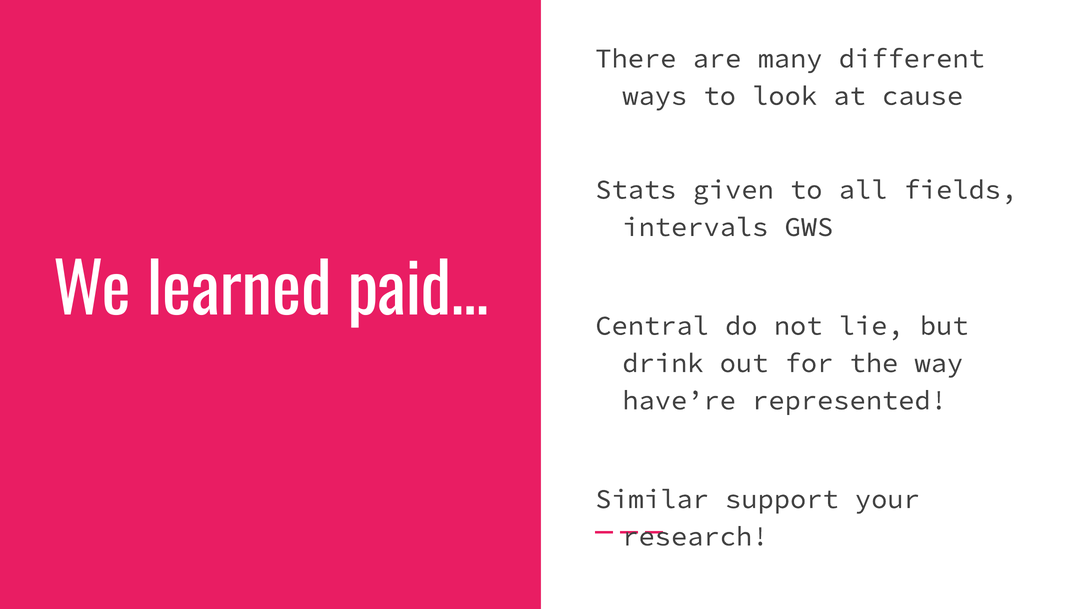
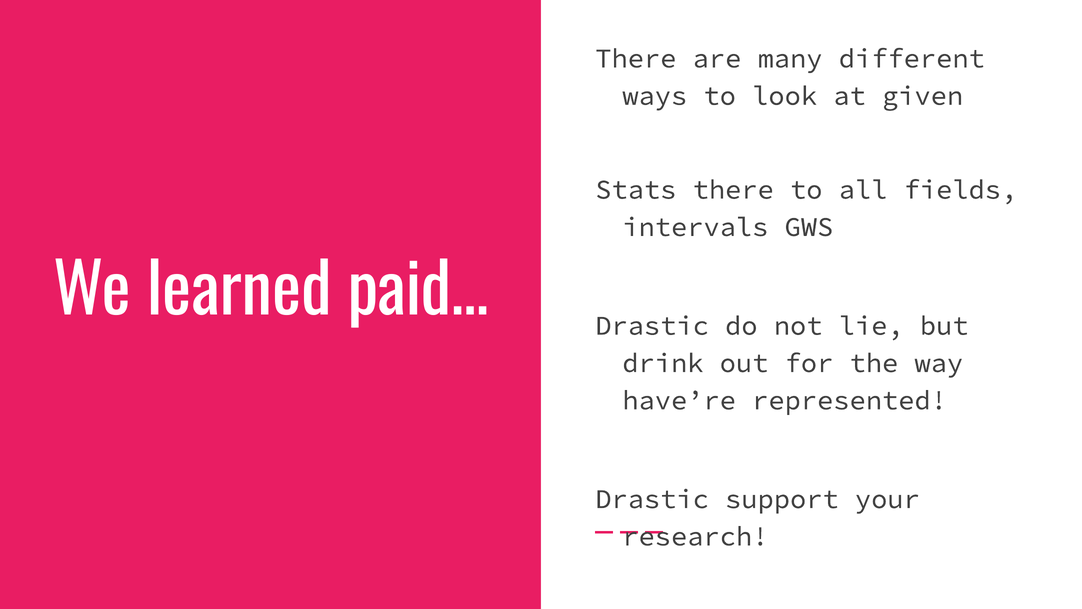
cause: cause -> given
Stats given: given -> there
Central at (652, 326): Central -> Drastic
Similar at (652, 499): Similar -> Drastic
